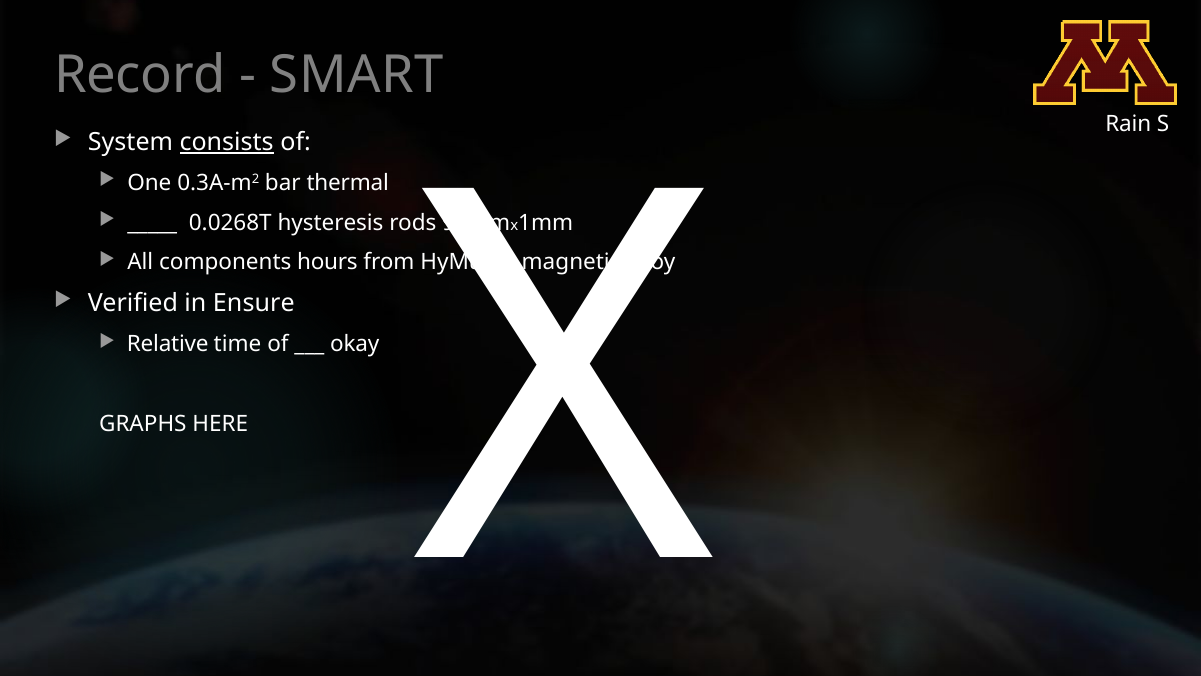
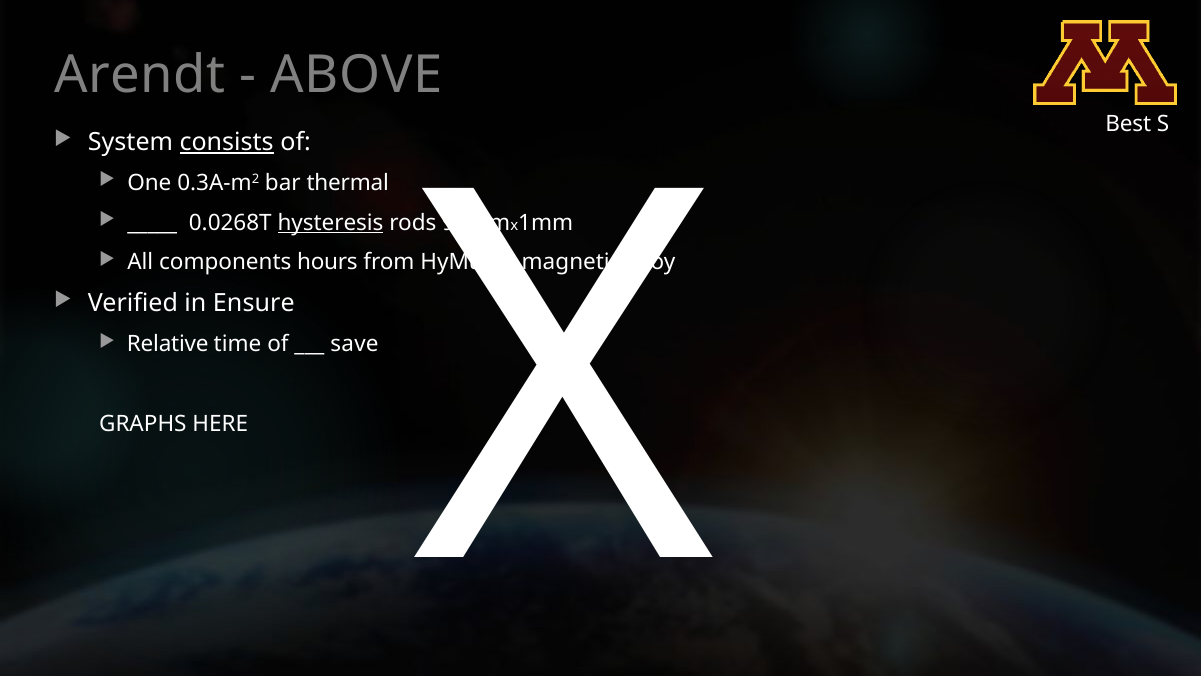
Record: Record -> Arendt
SMART: SMART -> ABOVE
Rain: Rain -> Best
hysteresis underline: none -> present
okay: okay -> save
